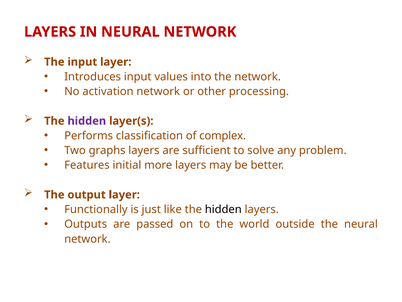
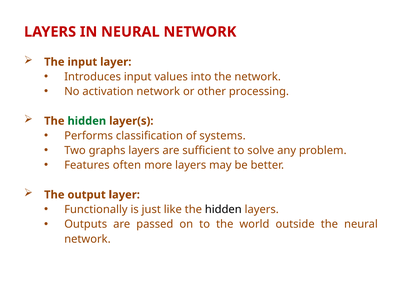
hidden at (87, 121) colour: purple -> green
complex: complex -> systems
initial: initial -> often
